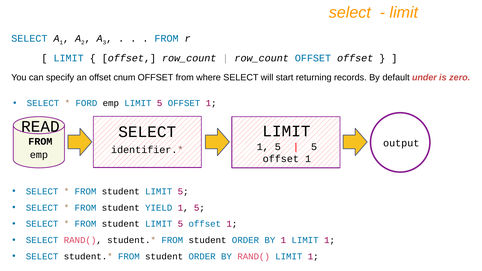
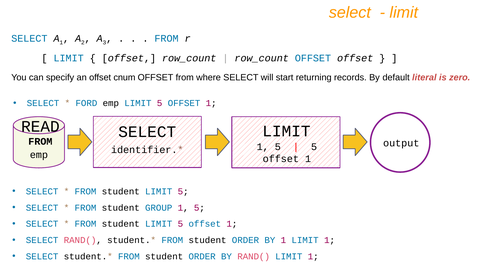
under: under -> literal
YIELD: YIELD -> GROUP
